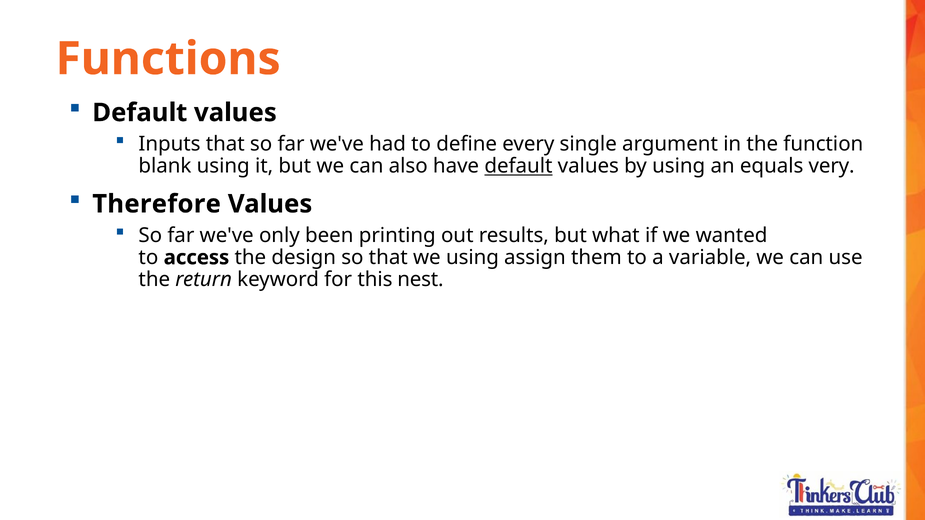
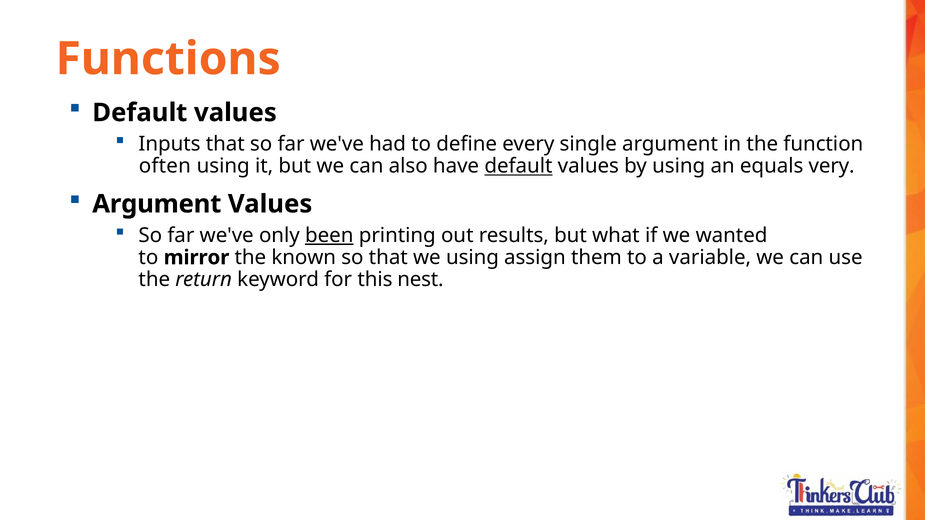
blank: blank -> often
Therefore at (157, 204): Therefore -> Argument
been underline: none -> present
access: access -> mirror
design: design -> known
